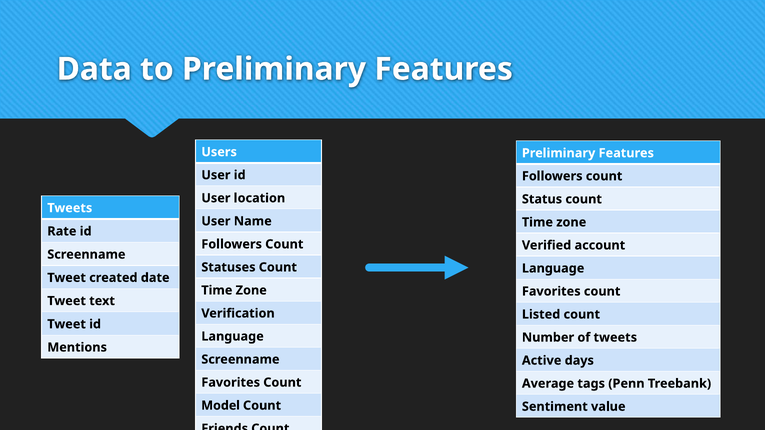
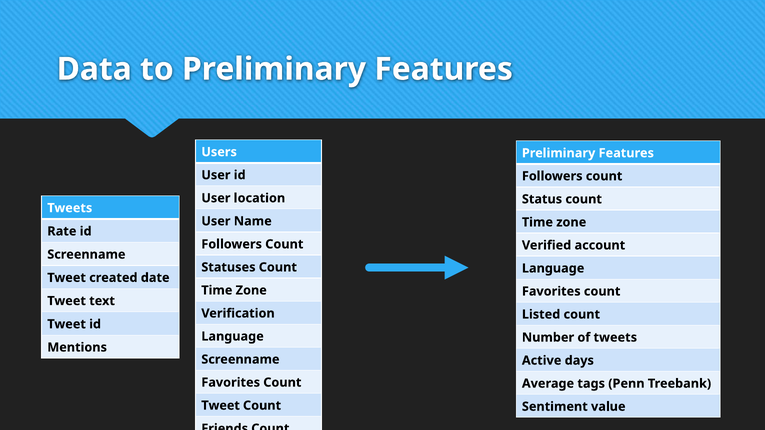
Model at (221, 406): Model -> Tweet
